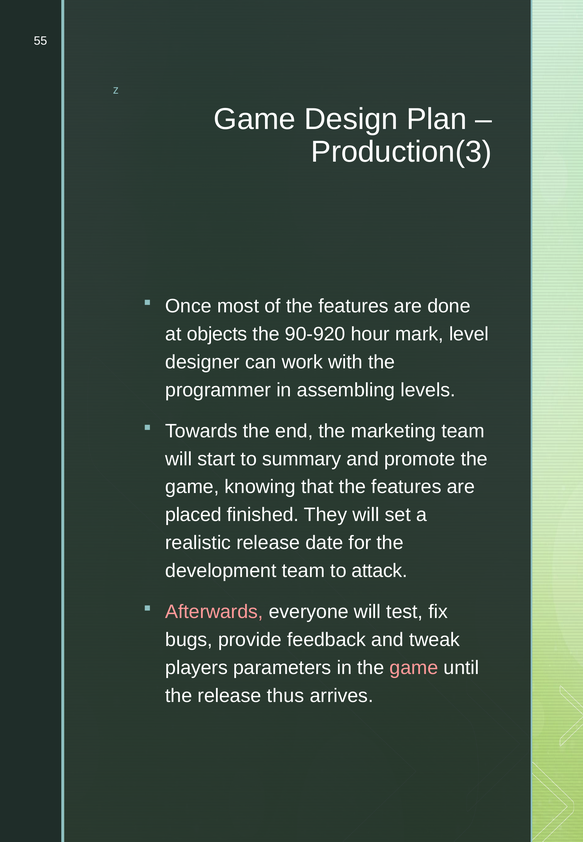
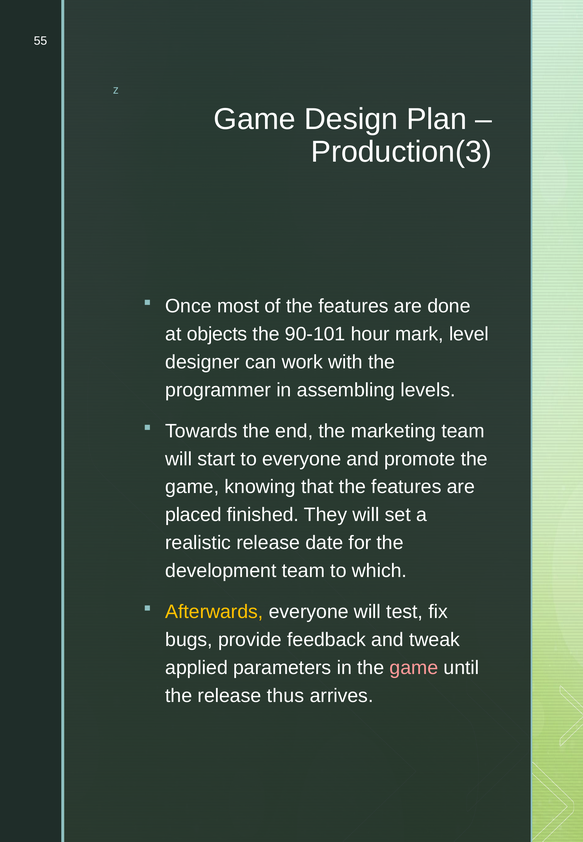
90-920: 90-920 -> 90-101
to summary: summary -> everyone
attack: attack -> which
Afterwards colour: pink -> yellow
players: players -> applied
